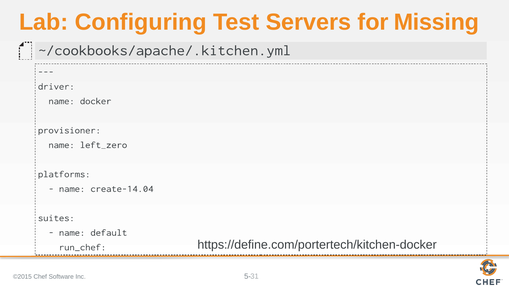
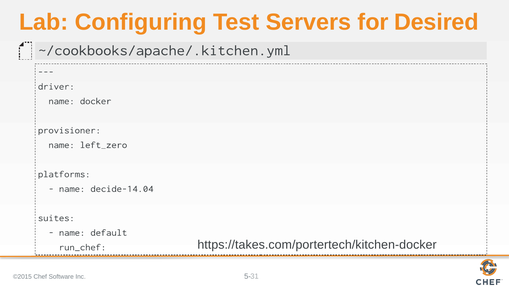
Missing: Missing -> Desired
create-14.04: create-14.04 -> decide-14.04
https://define.com/portertech/kitchen-docker: https://define.com/portertech/kitchen-docker -> https://takes.com/portertech/kitchen-docker
